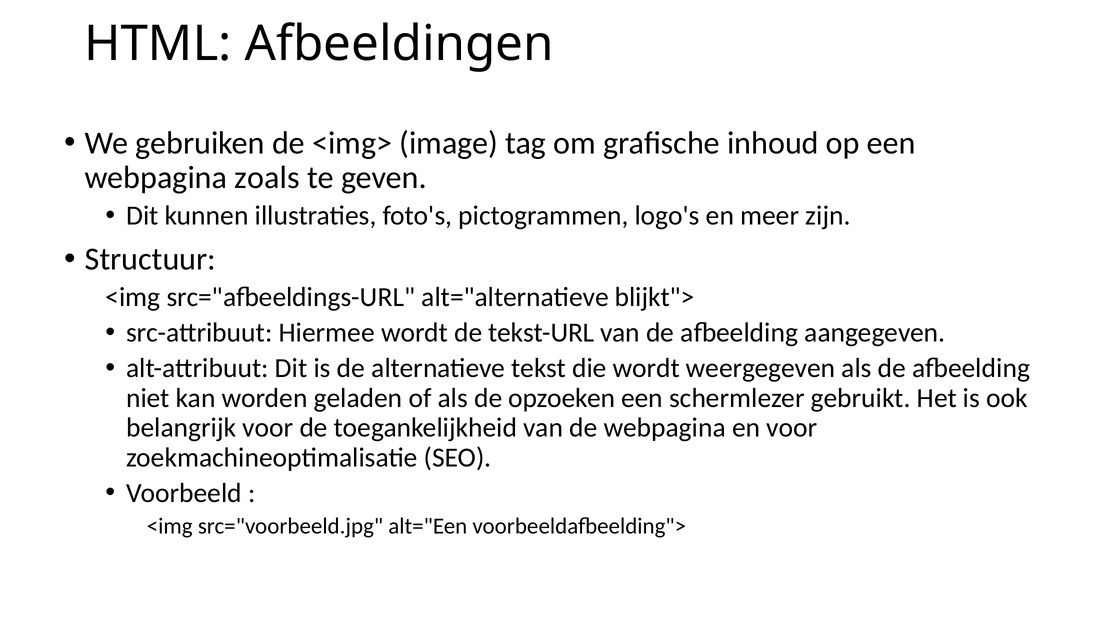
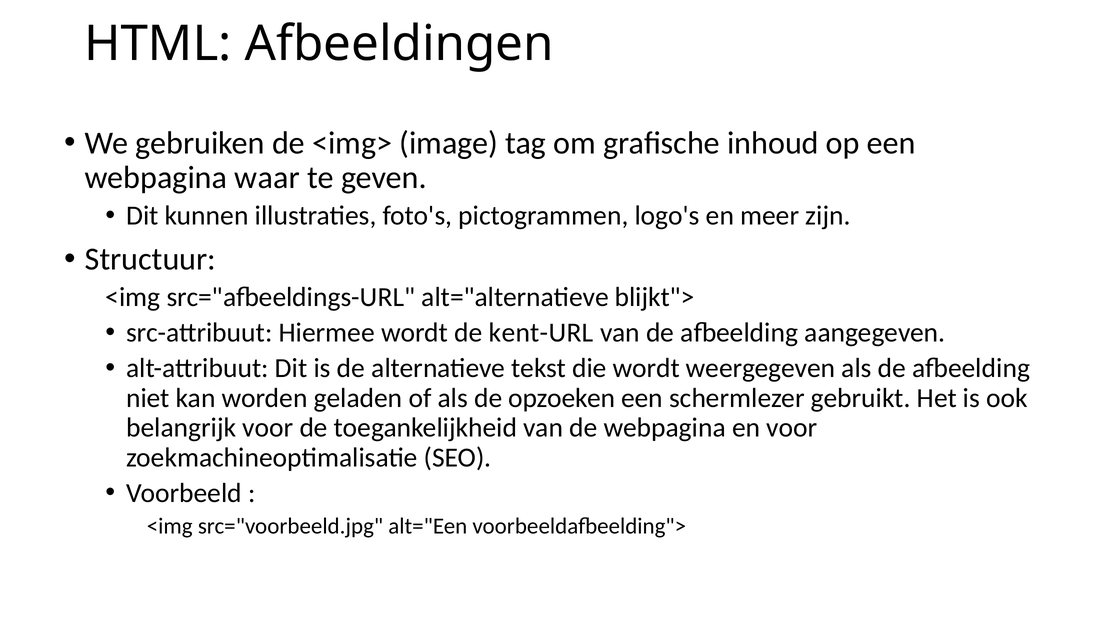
zoals: zoals -> waar
tekst-URL: tekst-URL -> kent-URL
